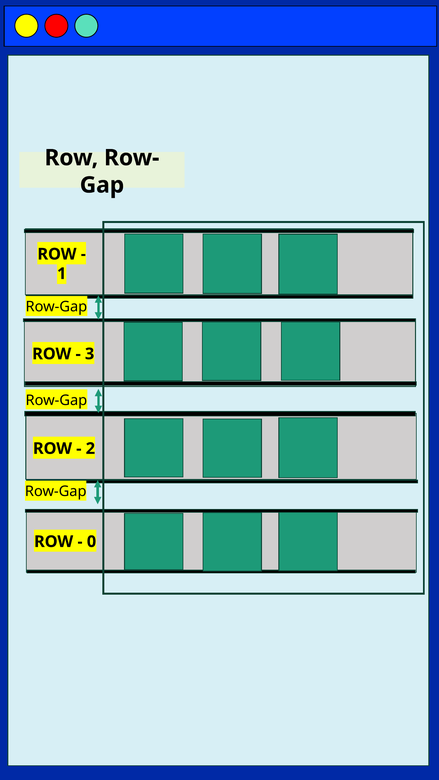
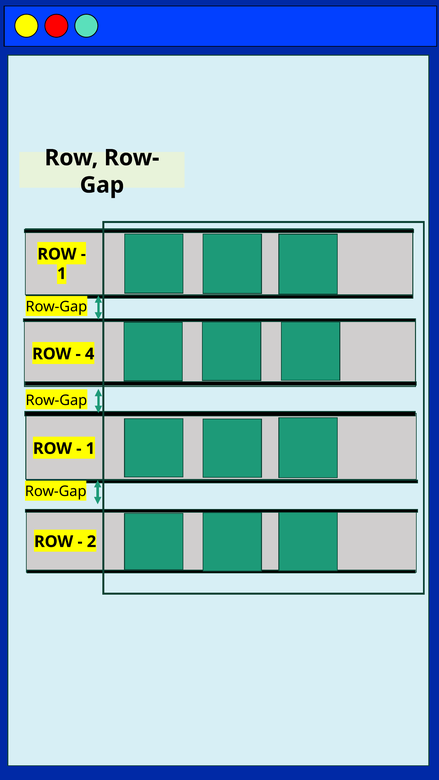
3: 3 -> 4
2 at (90, 449): 2 -> 1
0: 0 -> 2
